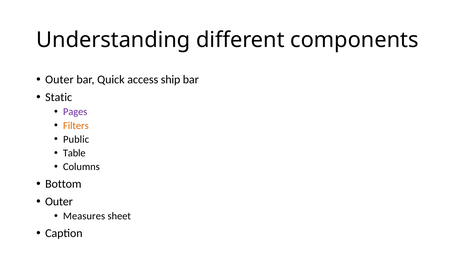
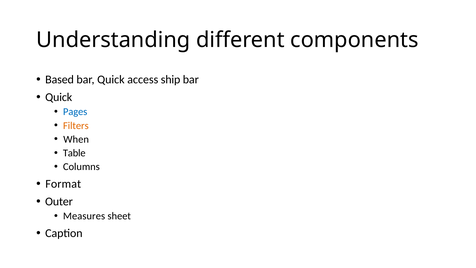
Outer at (59, 79): Outer -> Based
Static at (59, 97): Static -> Quick
Pages colour: purple -> blue
Public: Public -> When
Bottom: Bottom -> Format
